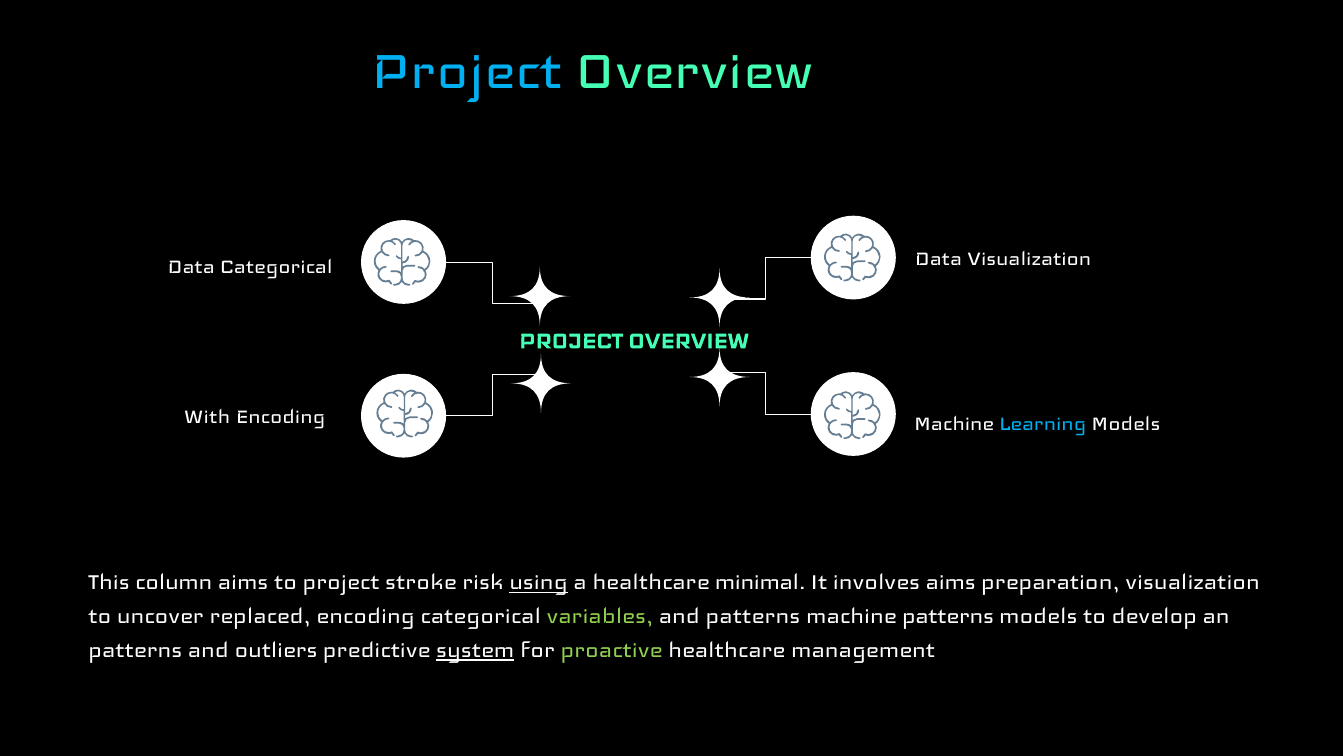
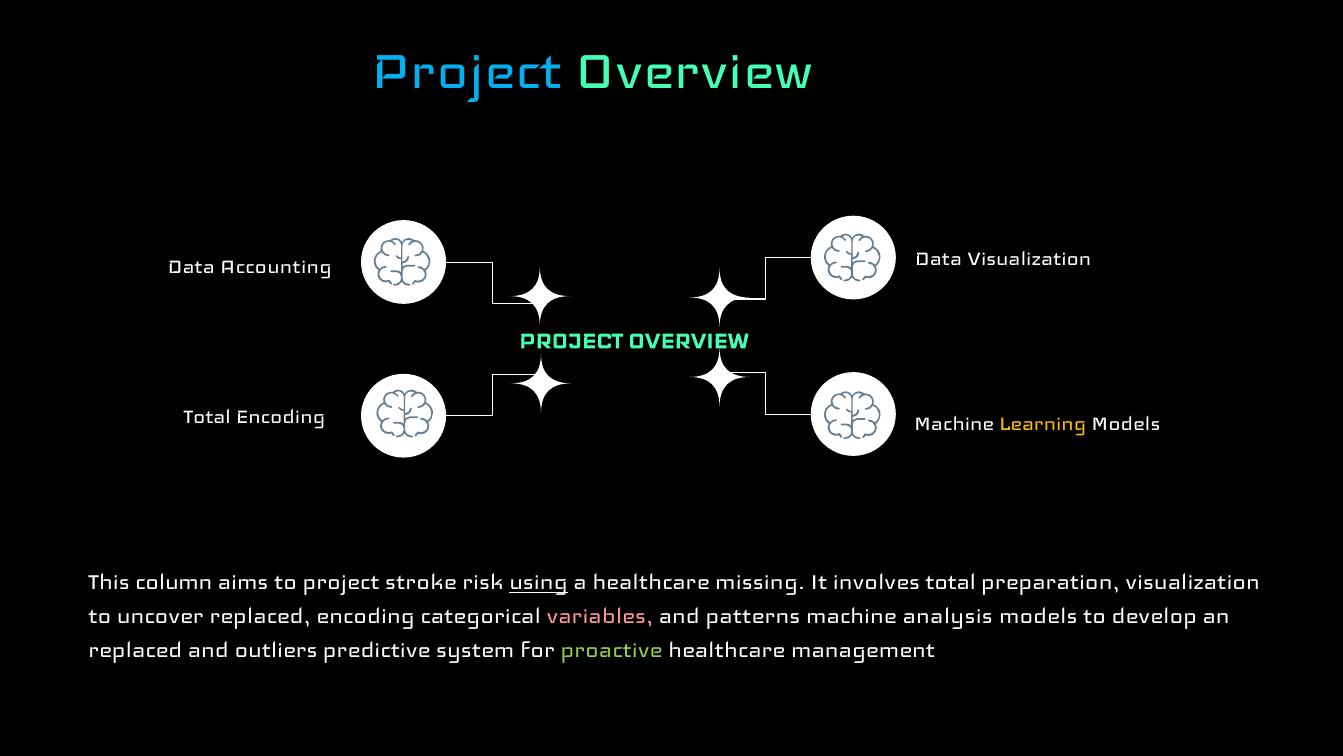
Data Categorical: Categorical -> Accounting
With at (207, 415): With -> Total
Learning colour: light blue -> yellow
minimal: minimal -> missing
involves aims: aims -> total
variables colour: light green -> pink
machine patterns: patterns -> analysis
patterns at (135, 647): patterns -> replaced
system underline: present -> none
